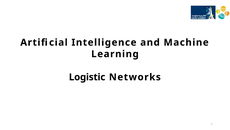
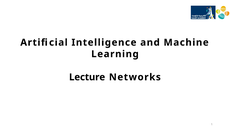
Logistic: Logistic -> Lecture
